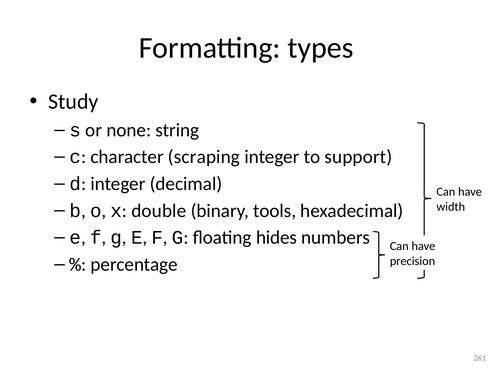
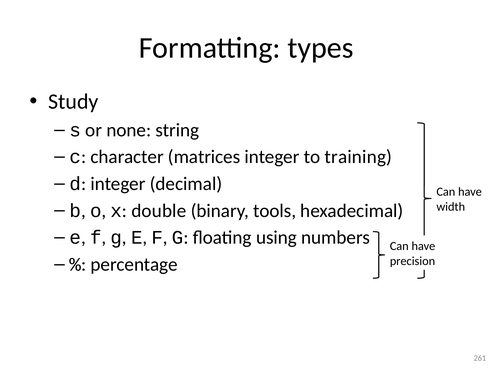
scraping: scraping -> matrices
support: support -> training
hides: hides -> using
